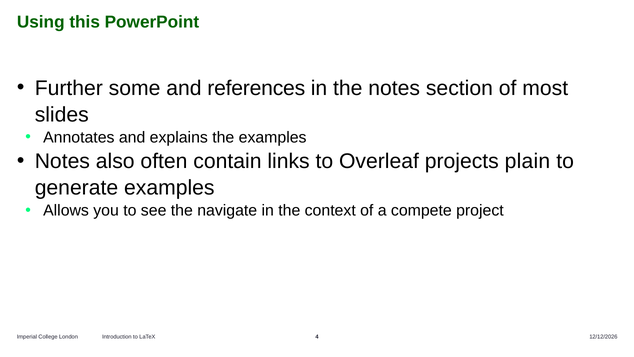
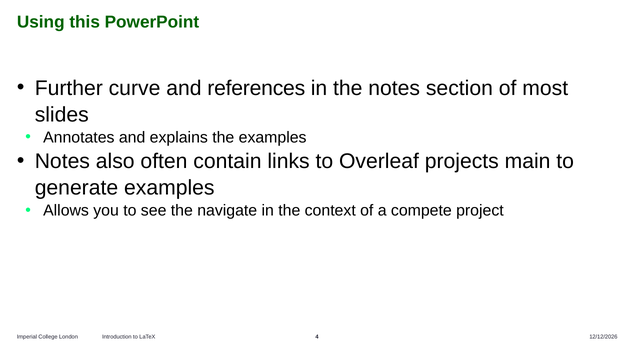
some: some -> curve
plain: plain -> main
